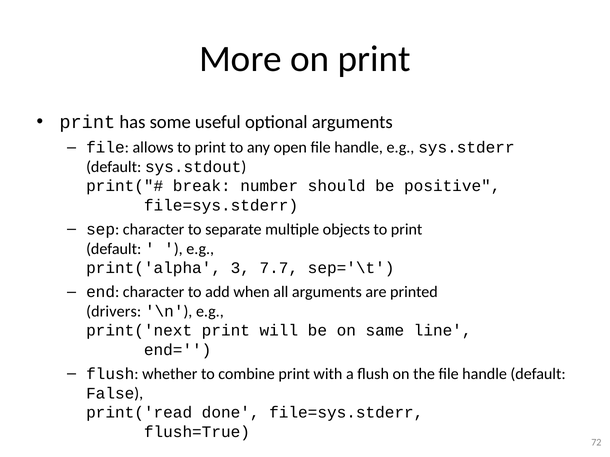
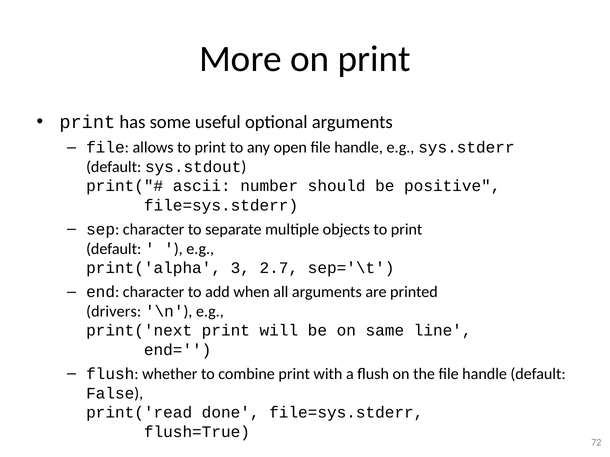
break: break -> ascii
7.7: 7.7 -> 2.7
